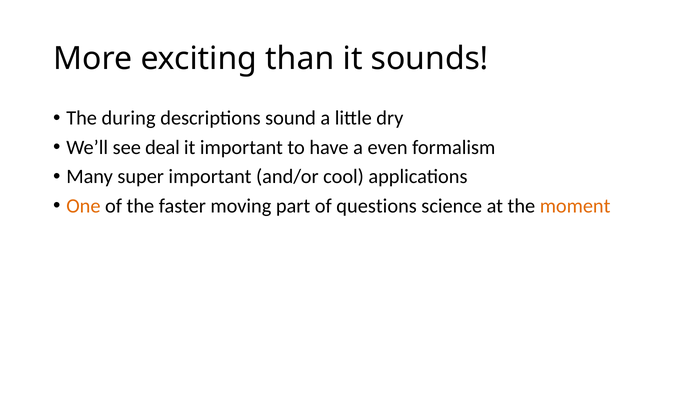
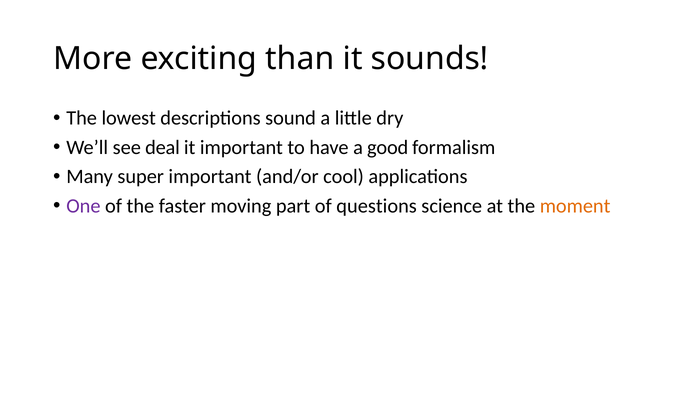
during: during -> lowest
even: even -> good
One colour: orange -> purple
